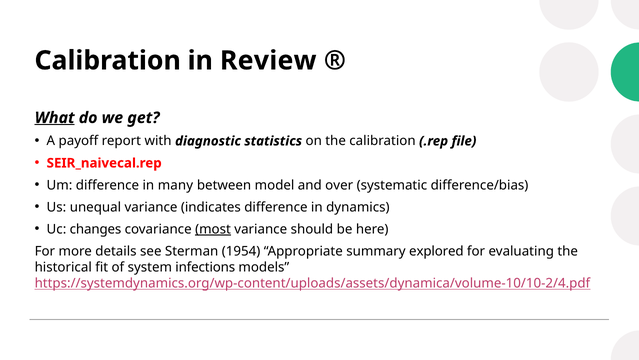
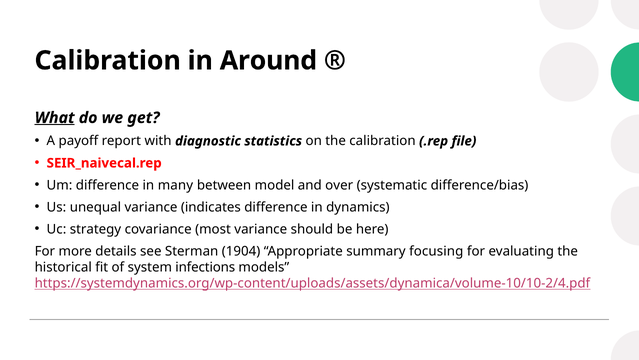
Review: Review -> Around
changes: changes -> strategy
most underline: present -> none
1954: 1954 -> 1904
explored: explored -> focusing
